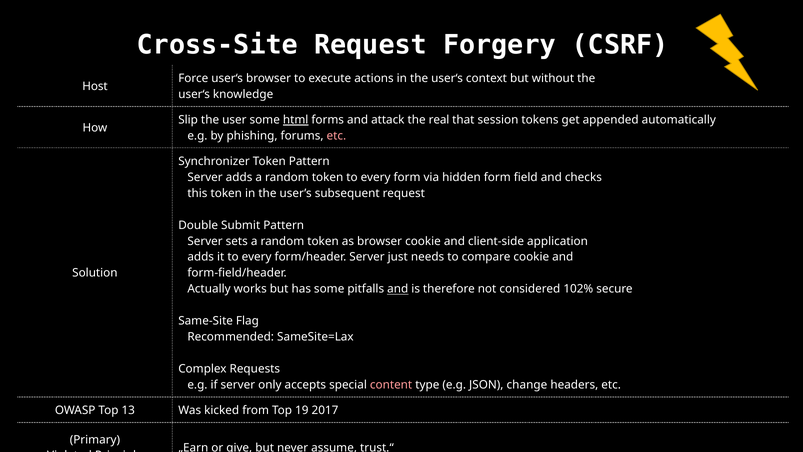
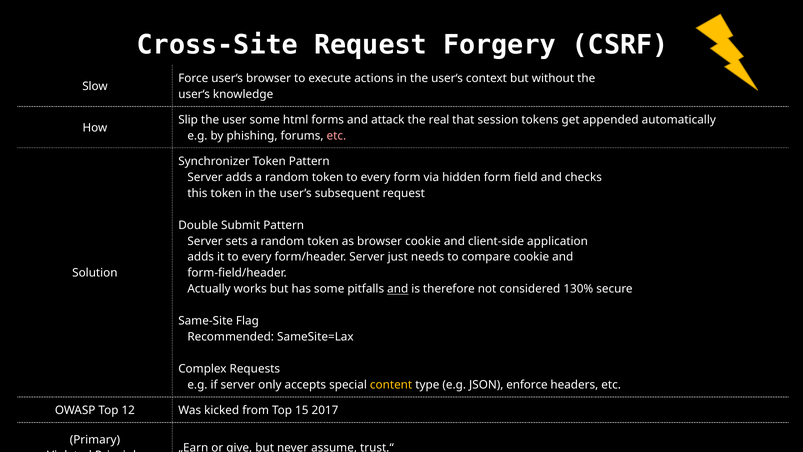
Host: Host -> Slow
html underline: present -> none
102%: 102% -> 130%
content colour: pink -> yellow
change: change -> enforce
13: 13 -> 12
19: 19 -> 15
